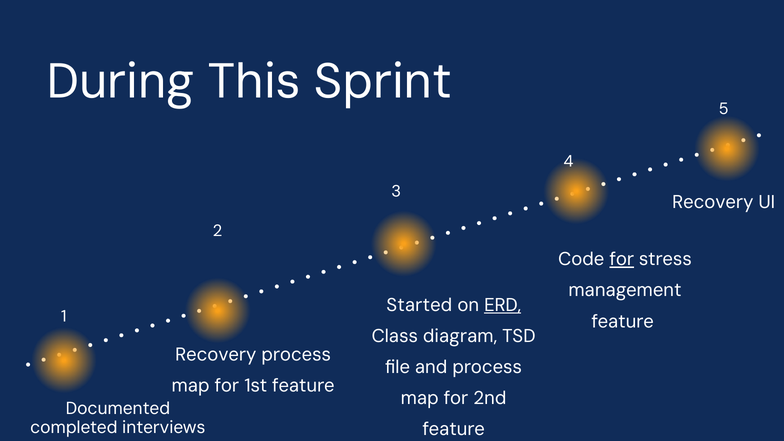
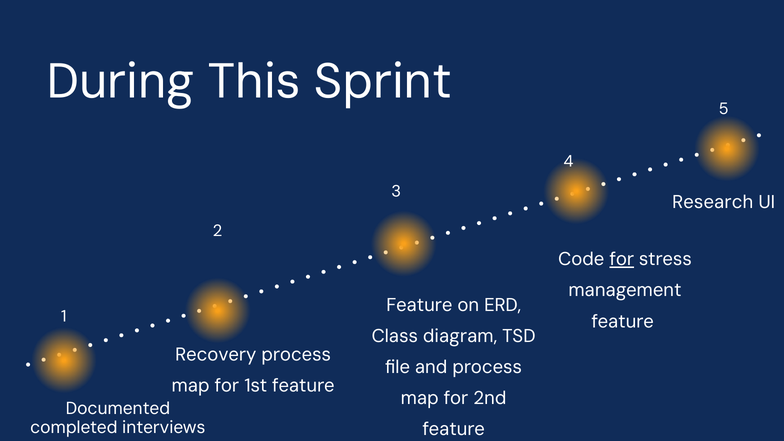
Recovery at (713, 202): Recovery -> Research
Started at (419, 305): Started -> Feature
ERD underline: present -> none
